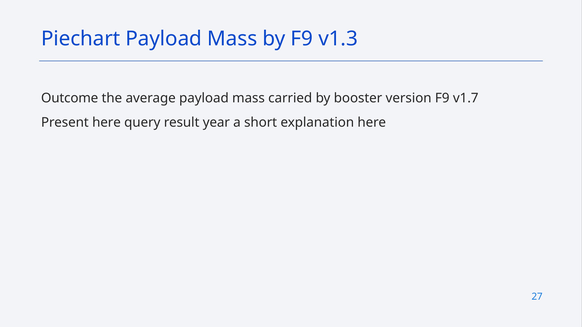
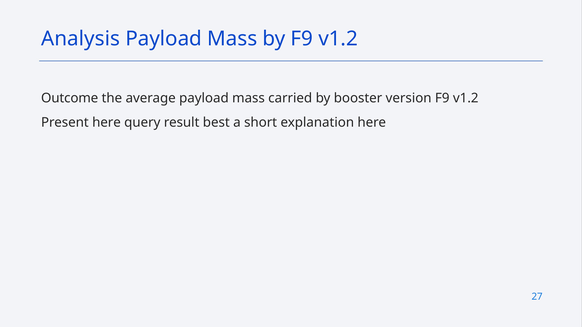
Piechart: Piechart -> Analysis
by F9 v1.3: v1.3 -> v1.2
version F9 v1.7: v1.7 -> v1.2
year: year -> best
